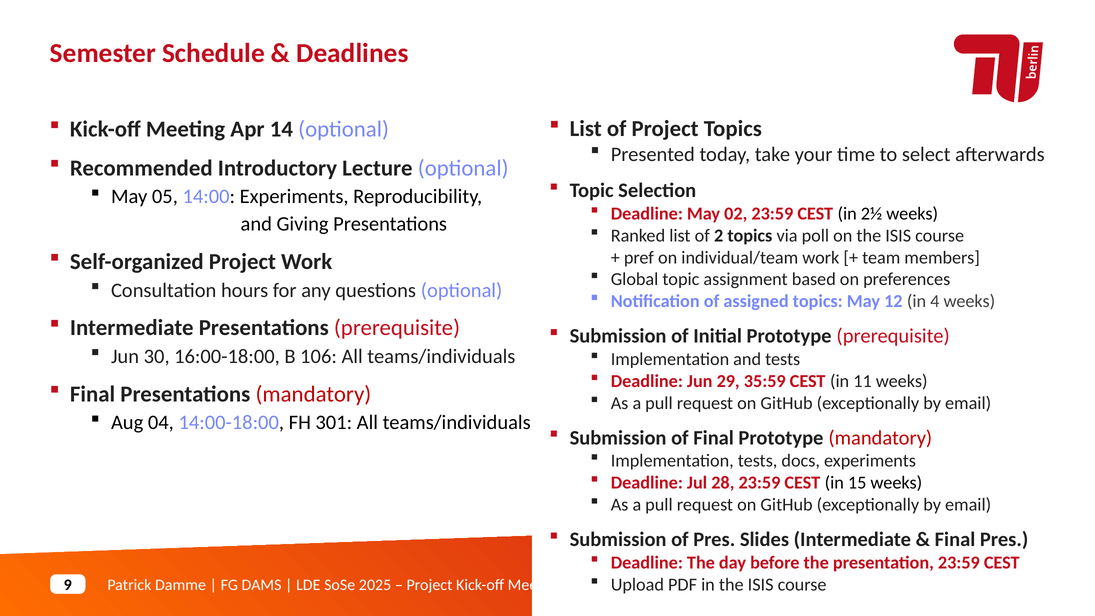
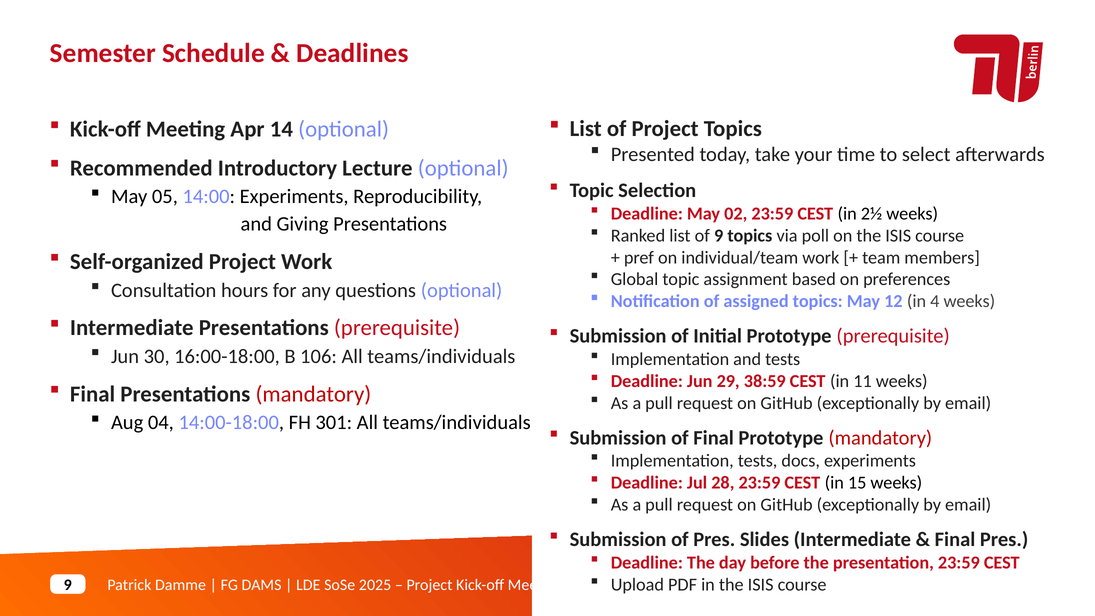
of 2: 2 -> 9
35:59: 35:59 -> 38:59
